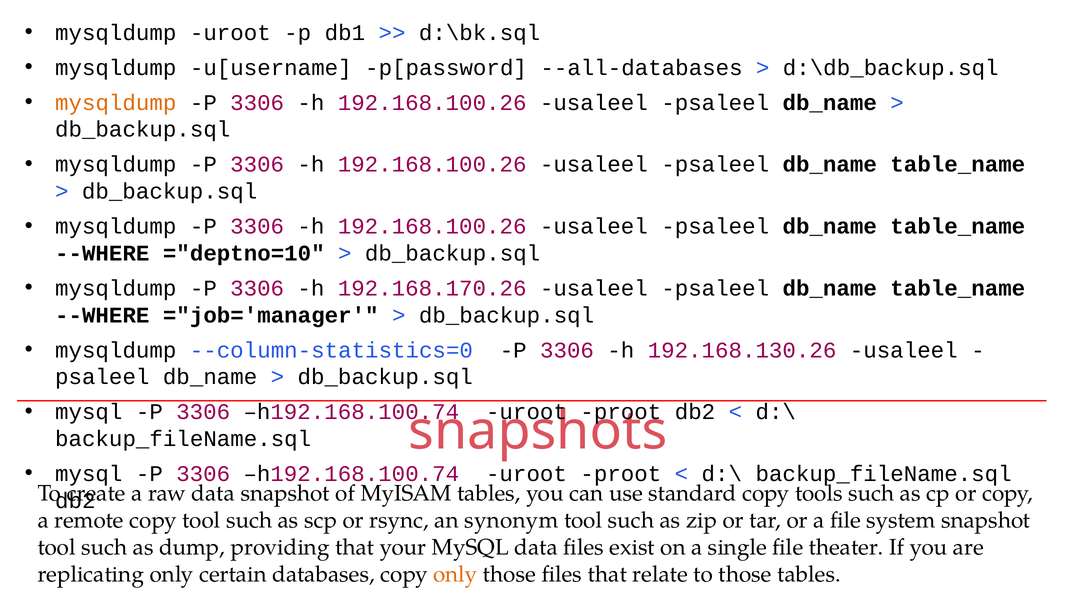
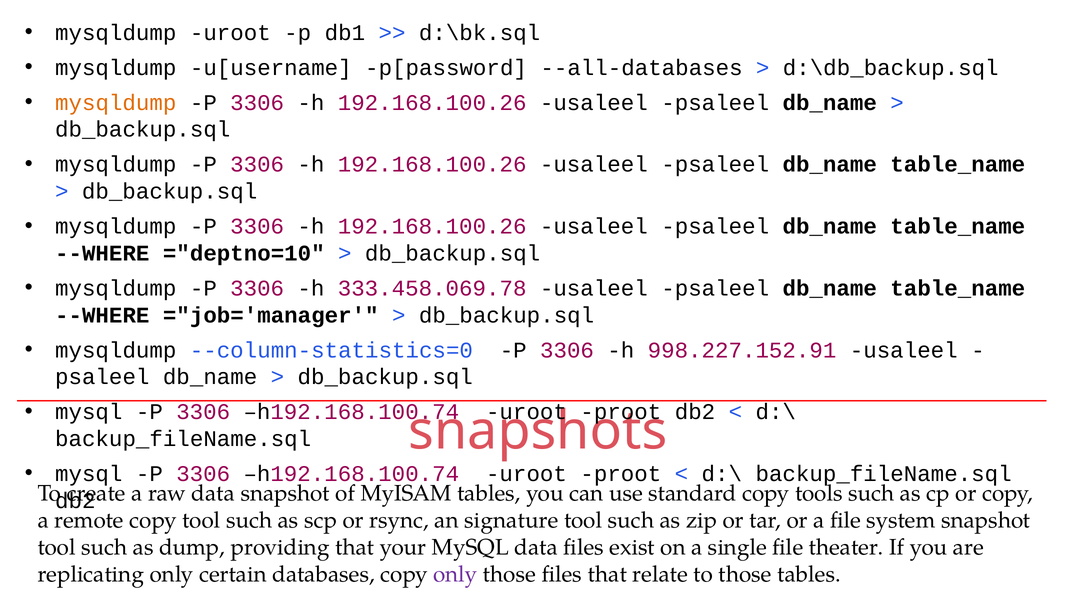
192.168.170.26: 192.168.170.26 -> 333.458.069.78
192.168.130.26: 192.168.130.26 -> 998.227.152.91
synonym: synonym -> signature
only at (455, 574) colour: orange -> purple
